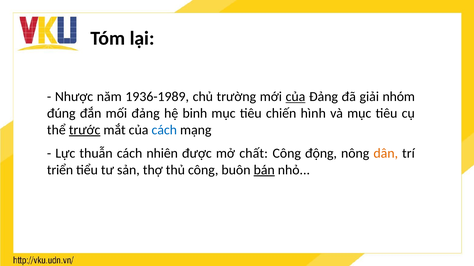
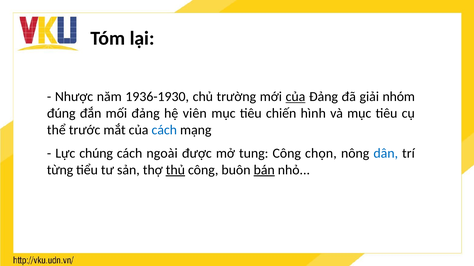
1936-1989: 1936-1989 -> 1936-1930
binh: binh -> viên
trước underline: present -> none
thuẫn: thuẫn -> chúng
nhiên: nhiên -> ngoài
chất: chất -> tung
động: động -> chọn
dân colour: orange -> blue
triển: triển -> từng
thủ underline: none -> present
